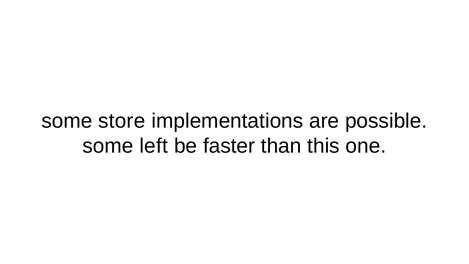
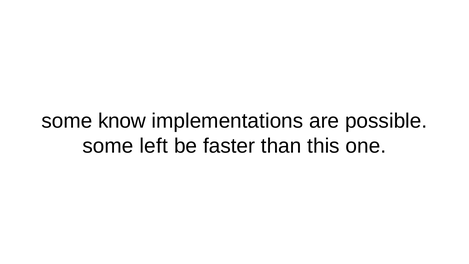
store: store -> know
